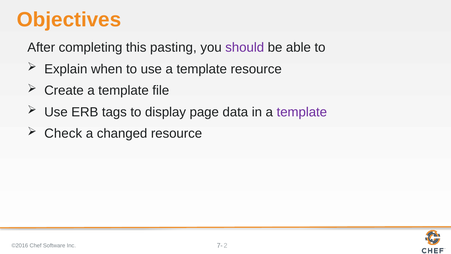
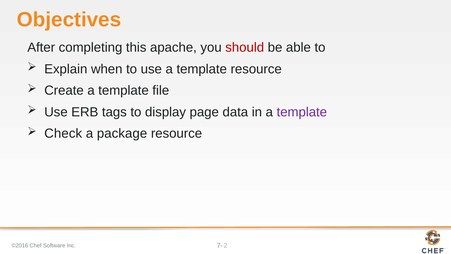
pasting: pasting -> apache
should colour: purple -> red
changed: changed -> package
